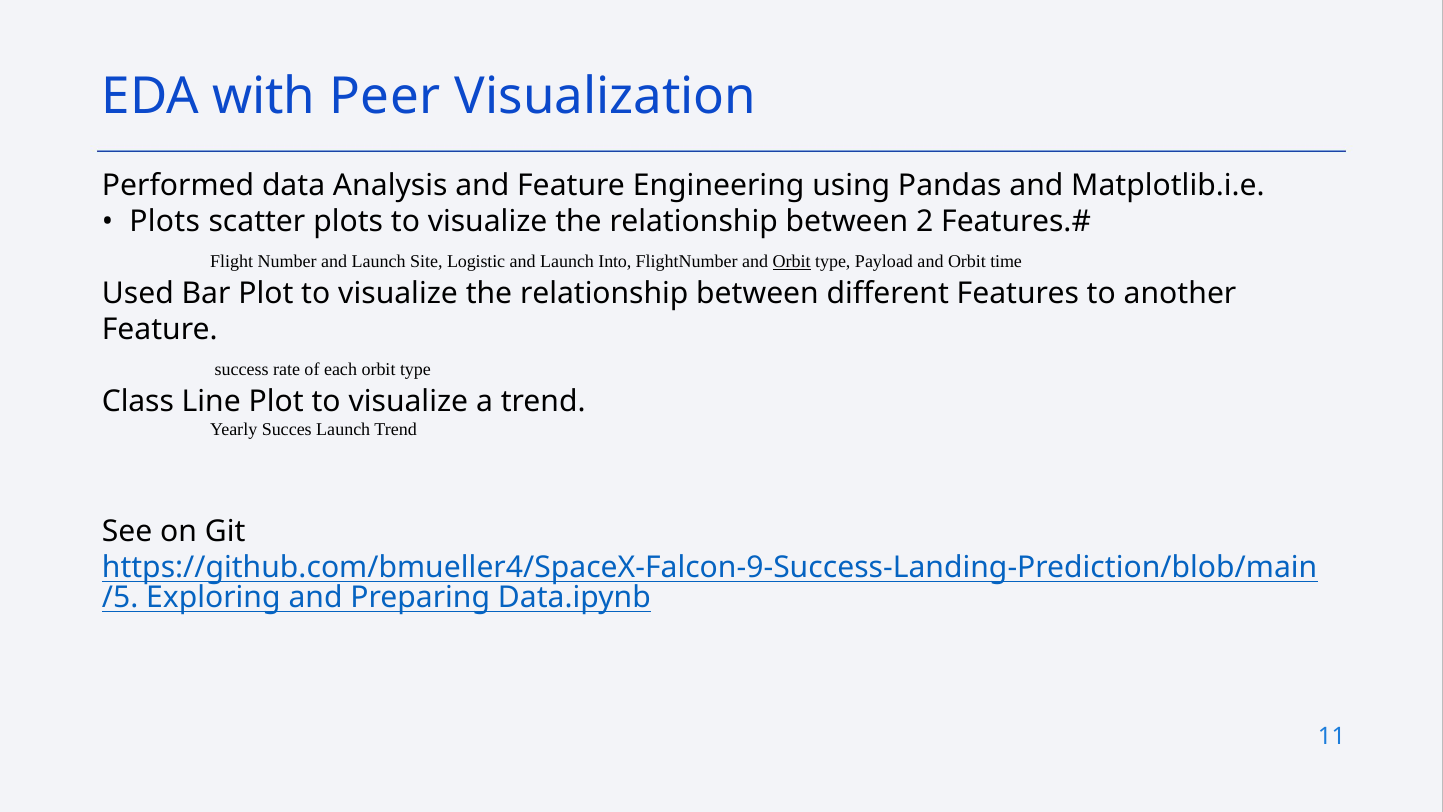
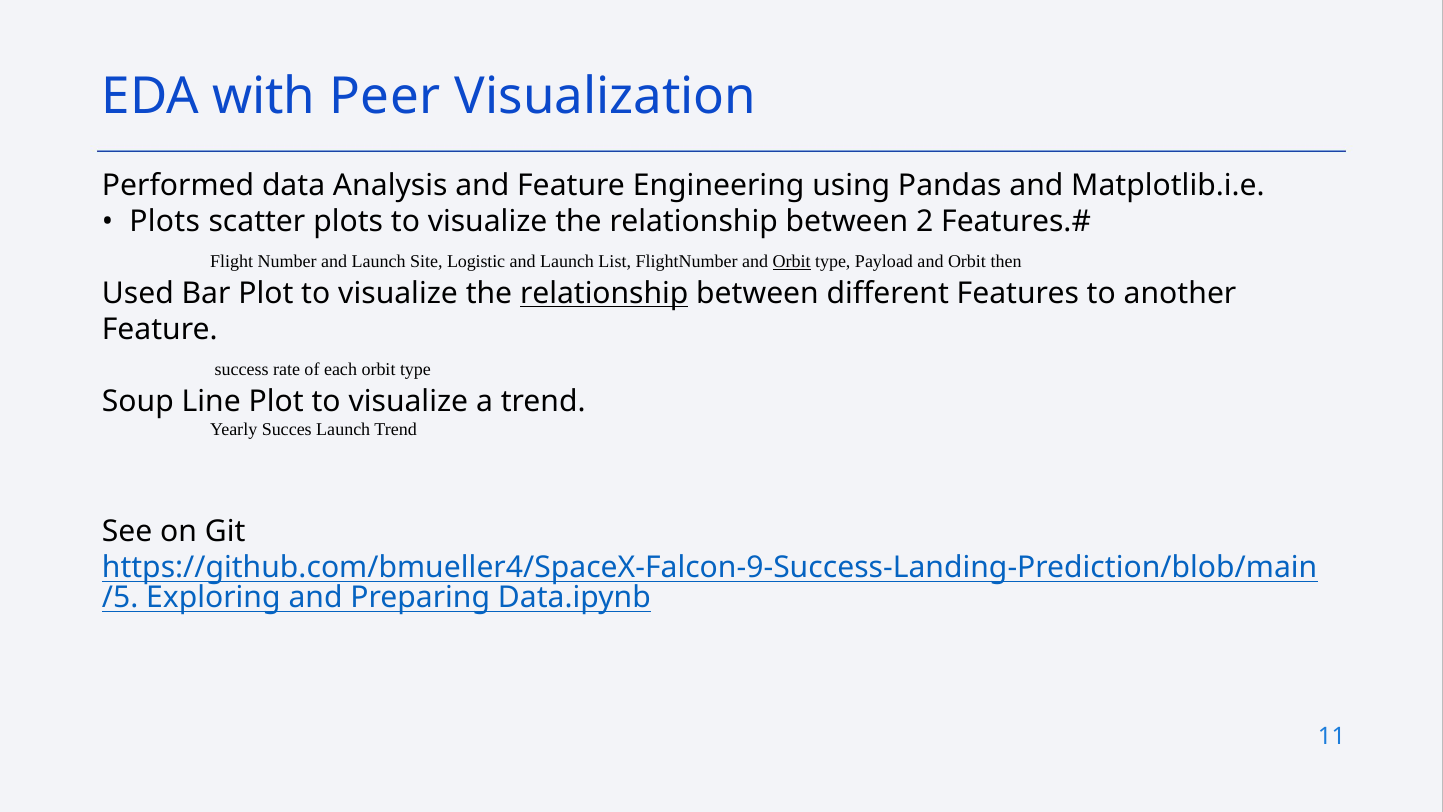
Into: Into -> List
time: time -> then
relationship at (604, 293) underline: none -> present
Class: Class -> Soup
